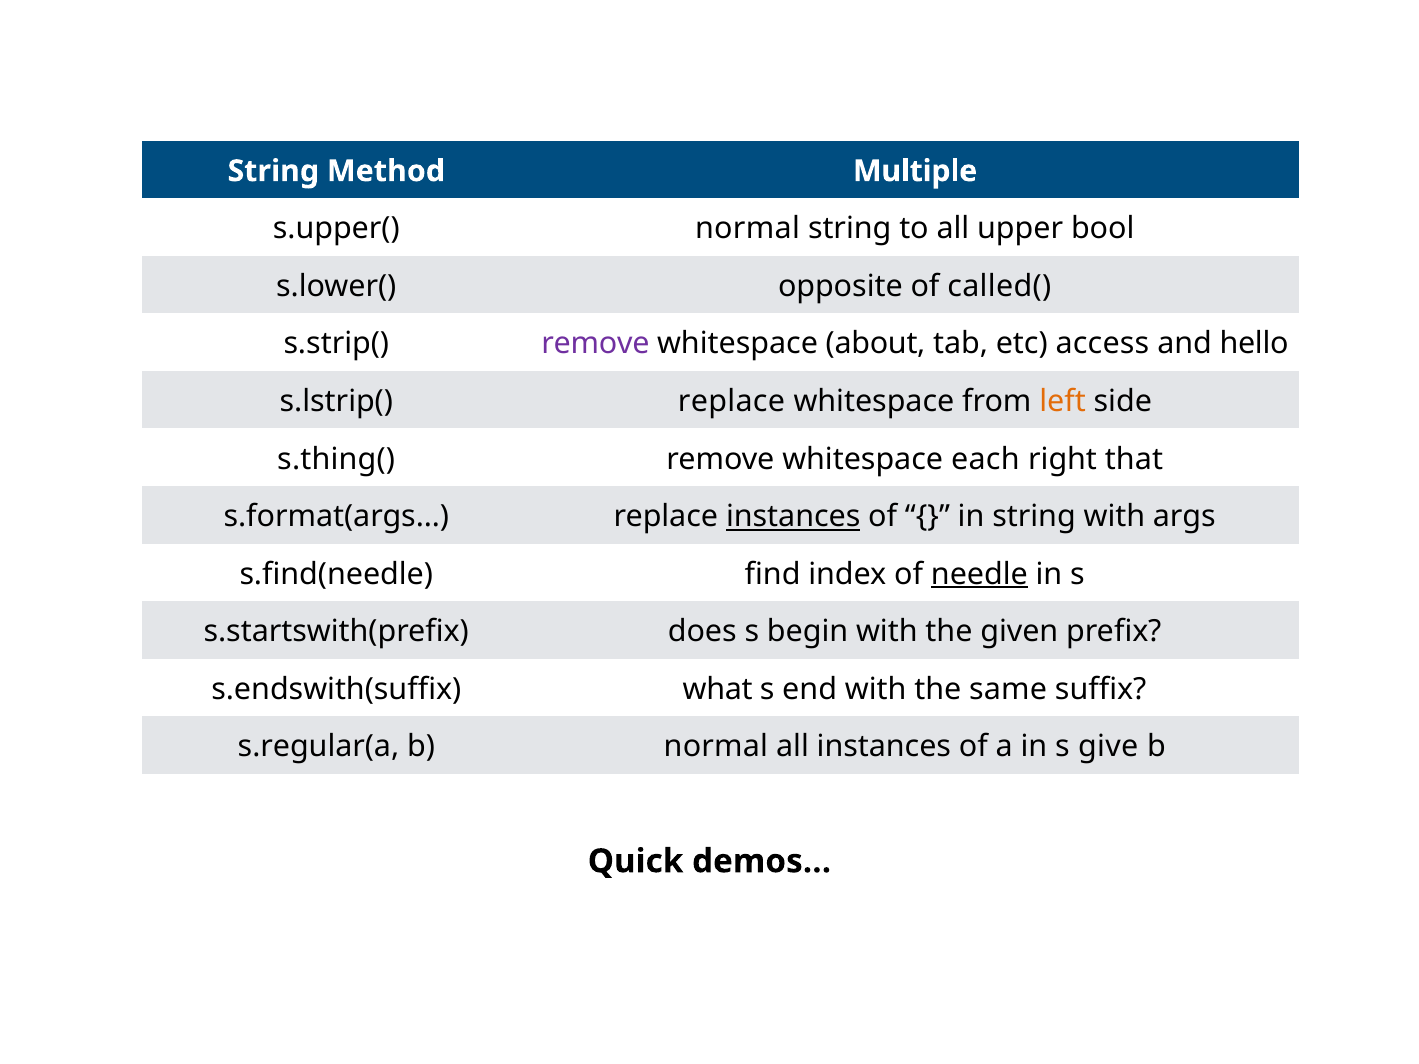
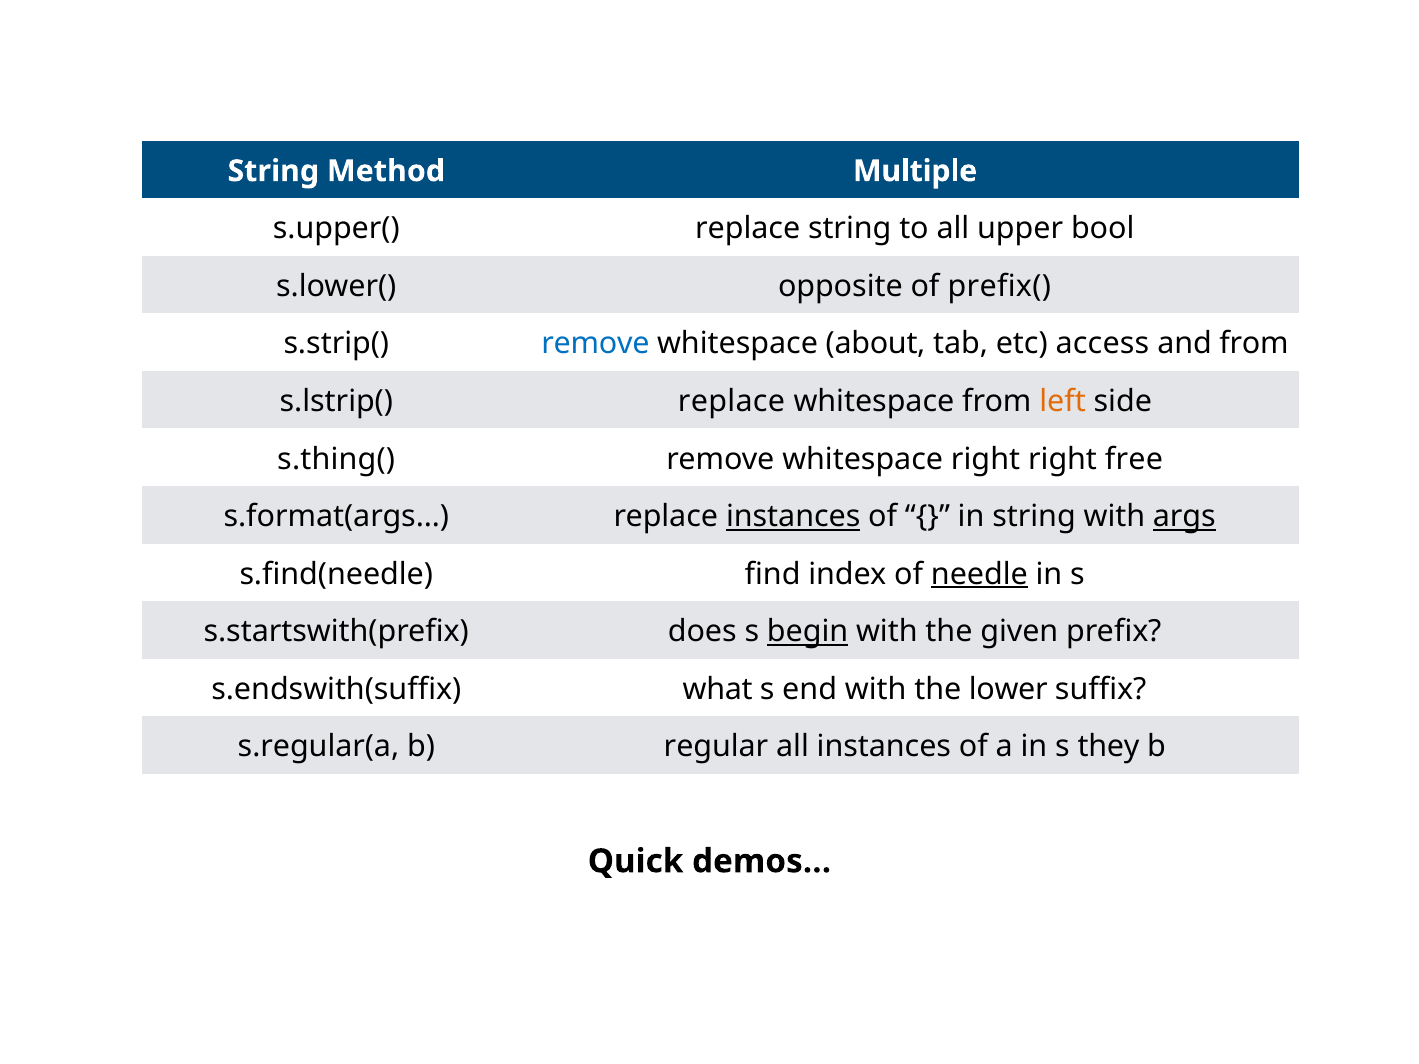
s.upper( normal: normal -> replace
called(: called( -> prefix(
remove at (595, 344) colour: purple -> blue
and hello: hello -> from
whitespace each: each -> right
that: that -> free
args underline: none -> present
begin underline: none -> present
same: same -> lower
b normal: normal -> regular
give: give -> they
